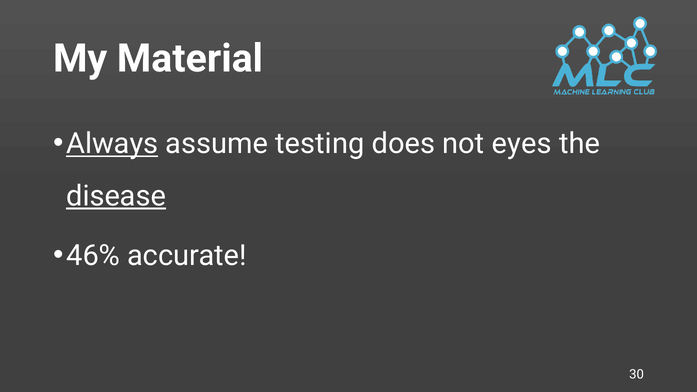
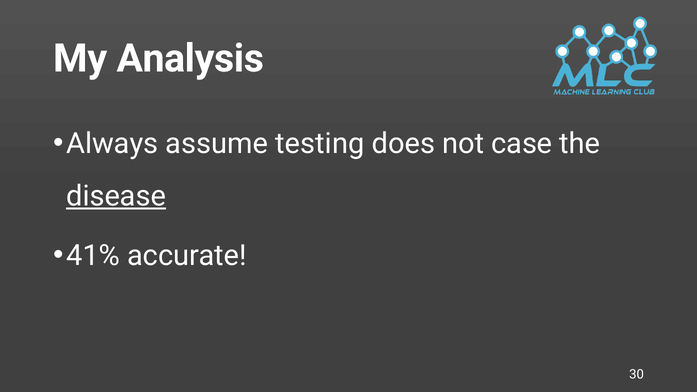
Material: Material -> Analysis
Always underline: present -> none
eyes: eyes -> case
46%: 46% -> 41%
